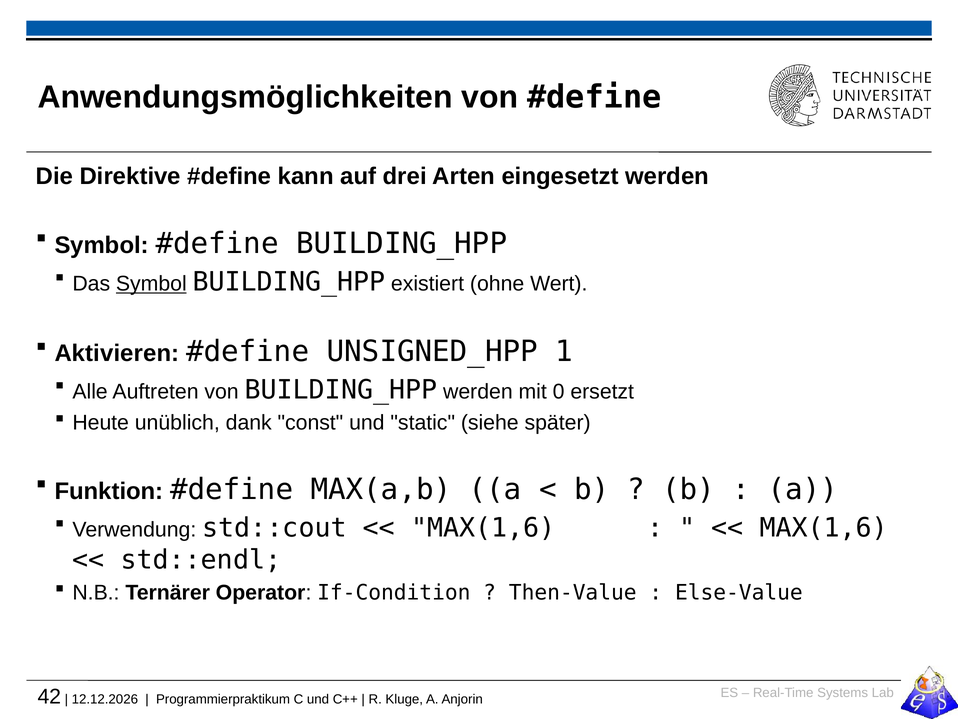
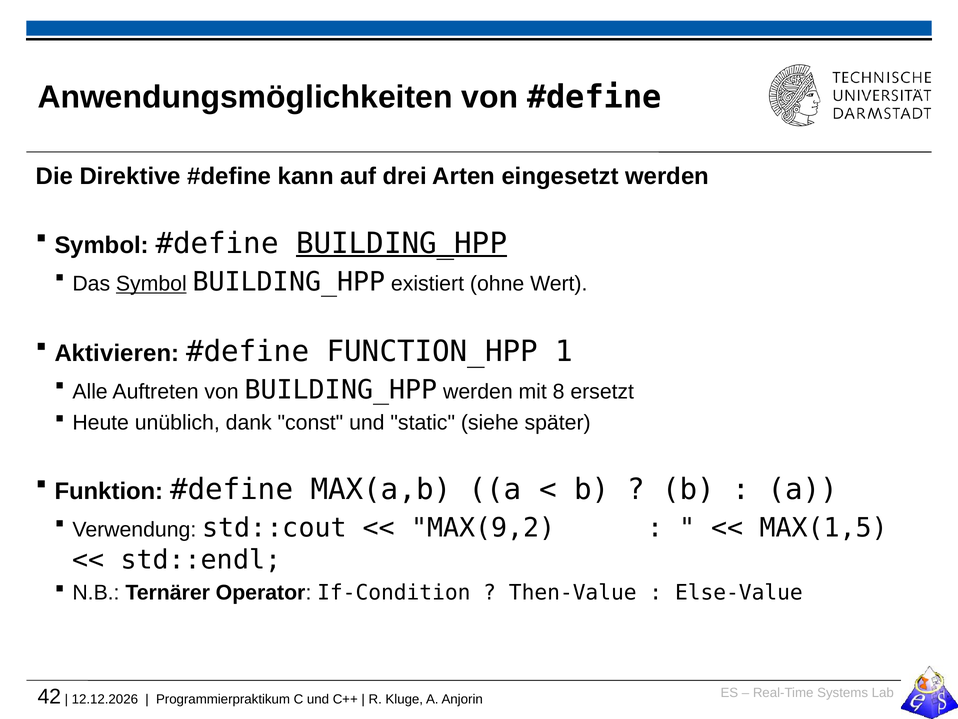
BUILDING_HPP at (402, 243) underline: none -> present
UNSIGNED_HPP: UNSIGNED_HPP -> FUNCTION_HPP
0: 0 -> 8
MAX(1,6 at (483, 528): MAX(1,6 -> MAX(9,2
MAX(1,6 at (824, 528): MAX(1,6 -> MAX(1,5
